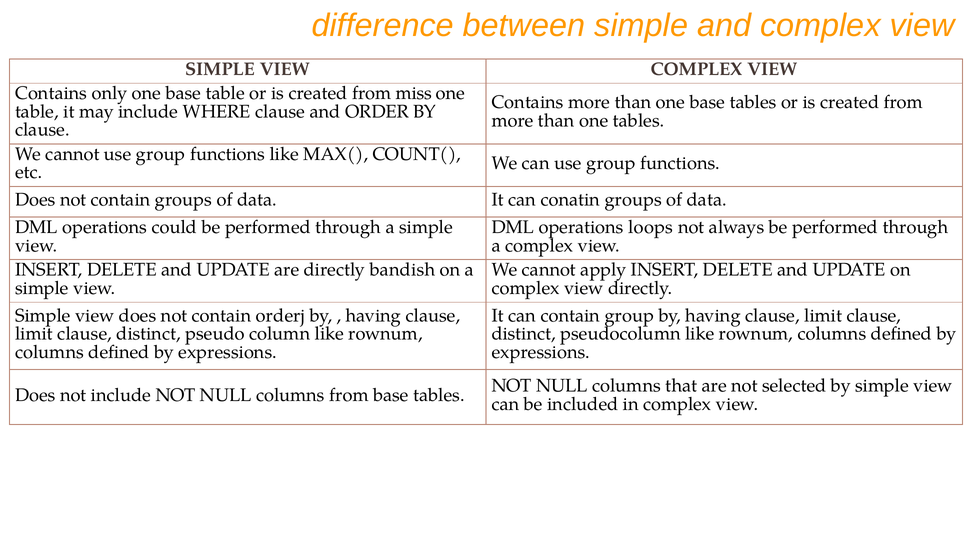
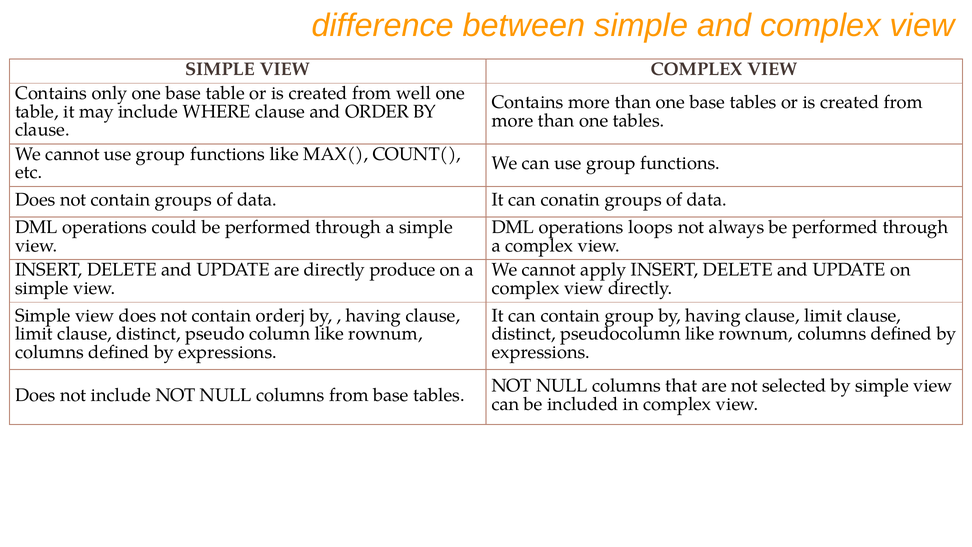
miss: miss -> well
bandish: bandish -> produce
